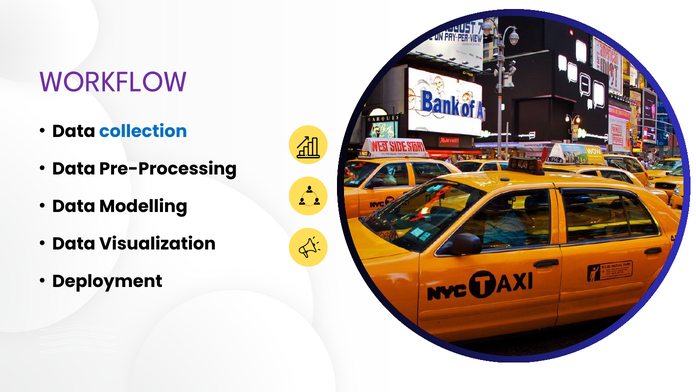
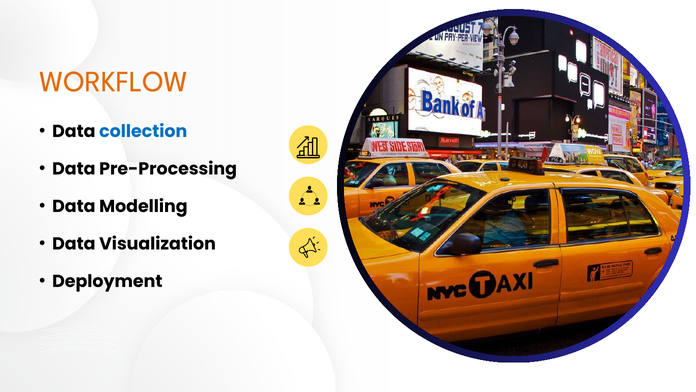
WORKFLOW colour: purple -> orange
